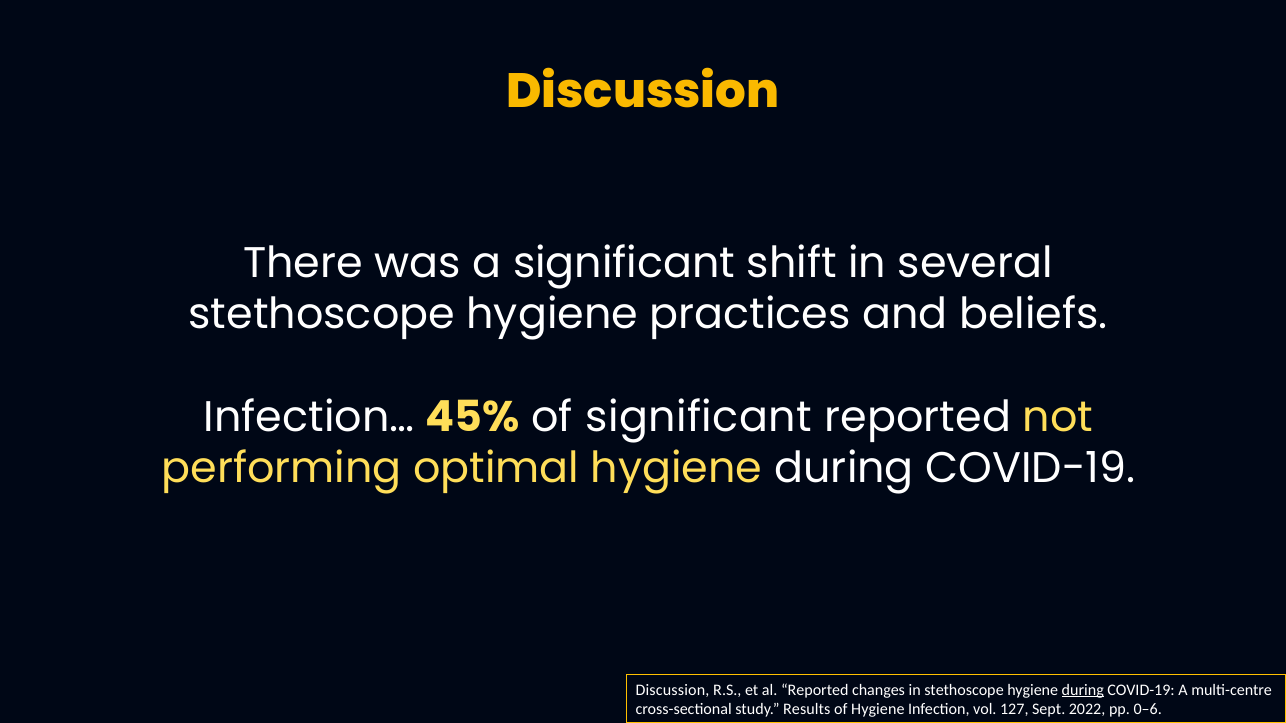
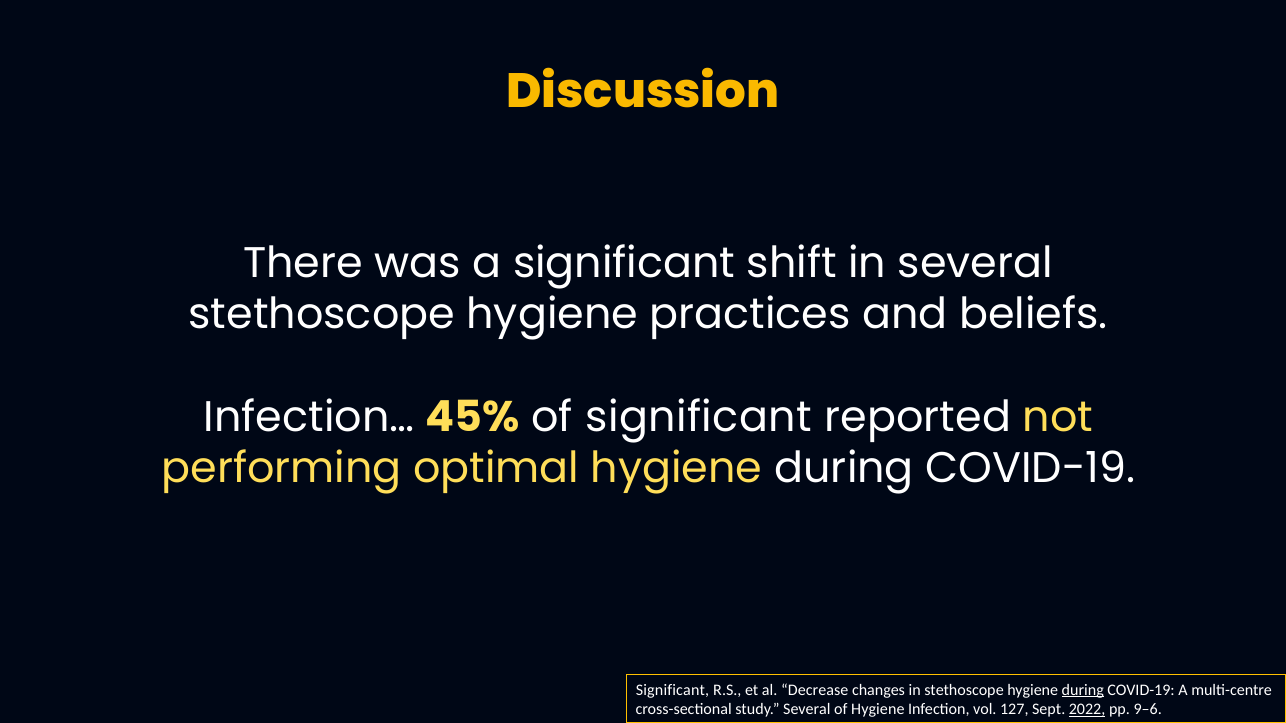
Discussion at (672, 690): Discussion -> Significant
al Reported: Reported -> Decrease
study Results: Results -> Several
2022 underline: none -> present
0–6: 0–6 -> 9–6
